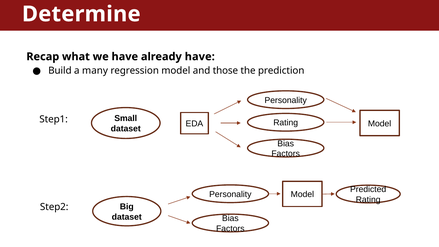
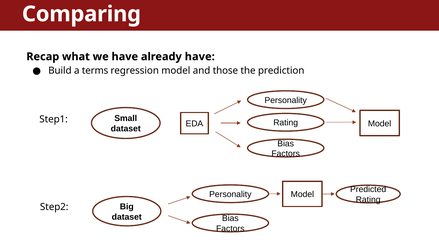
Determine: Determine -> Comparing
many: many -> terms
